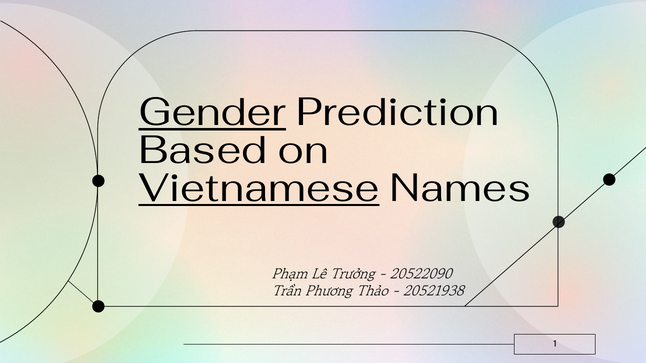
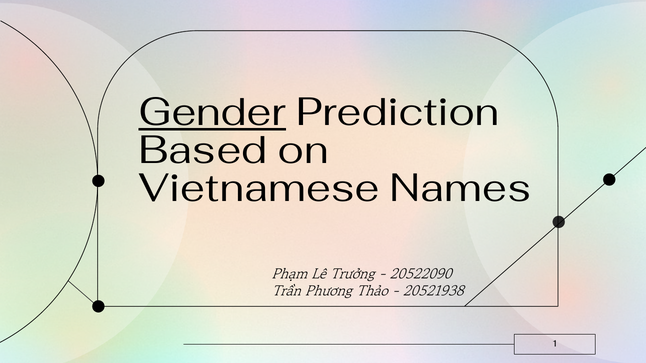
Vietnamese underline: present -> none
